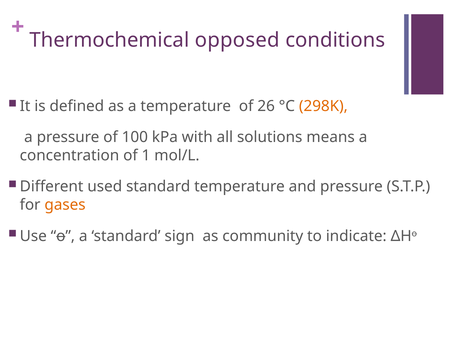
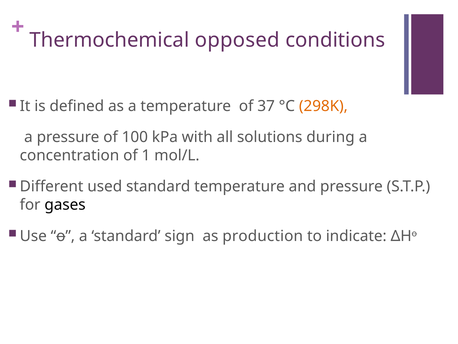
26: 26 -> 37
means: means -> during
gases colour: orange -> black
community: community -> production
